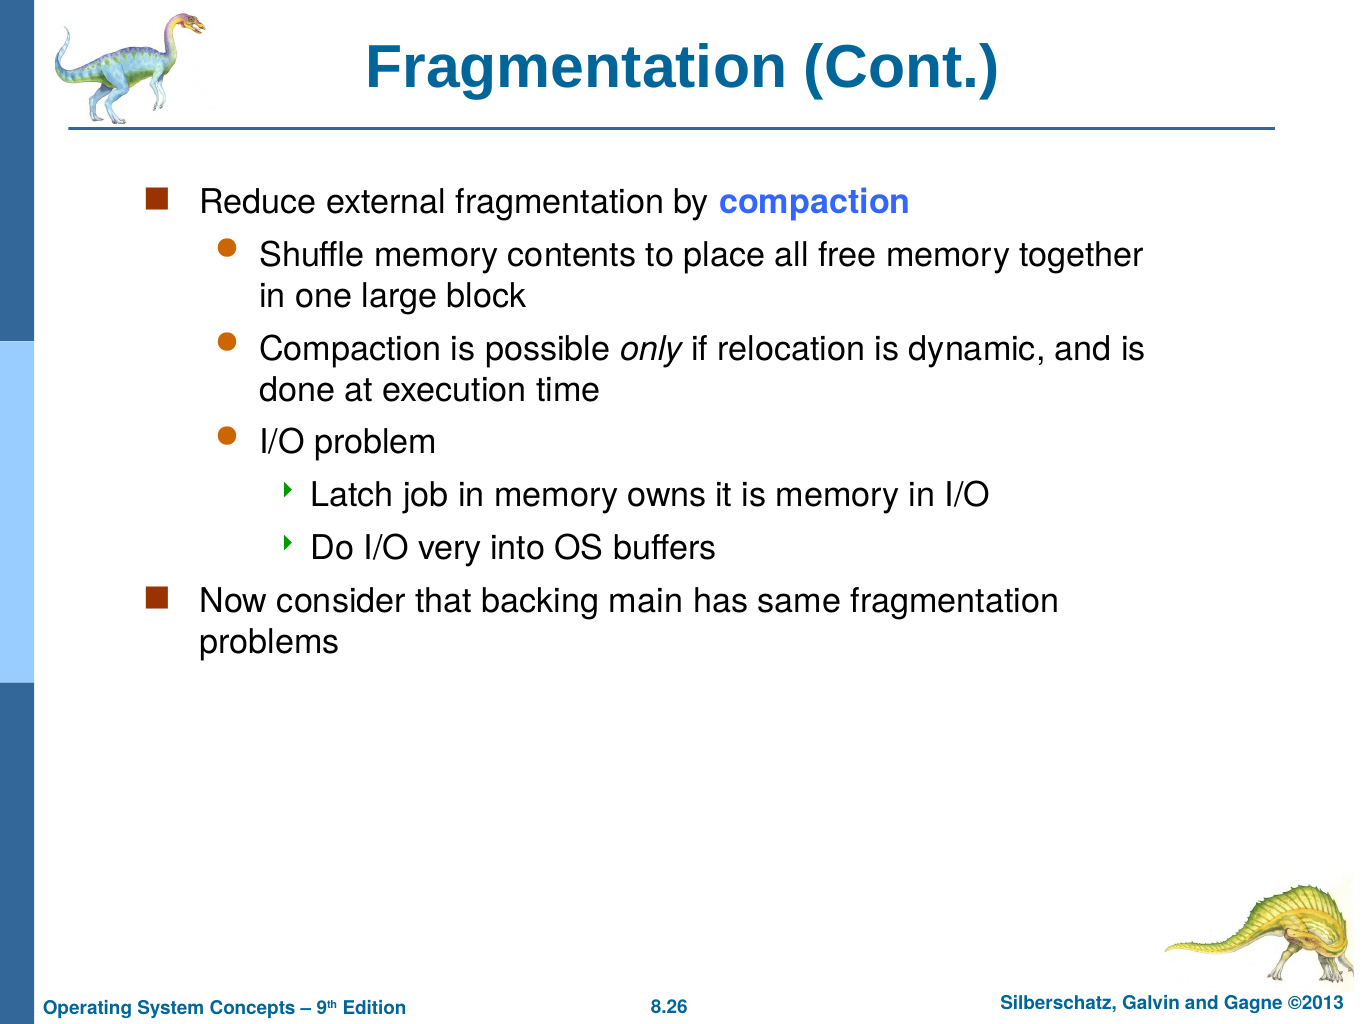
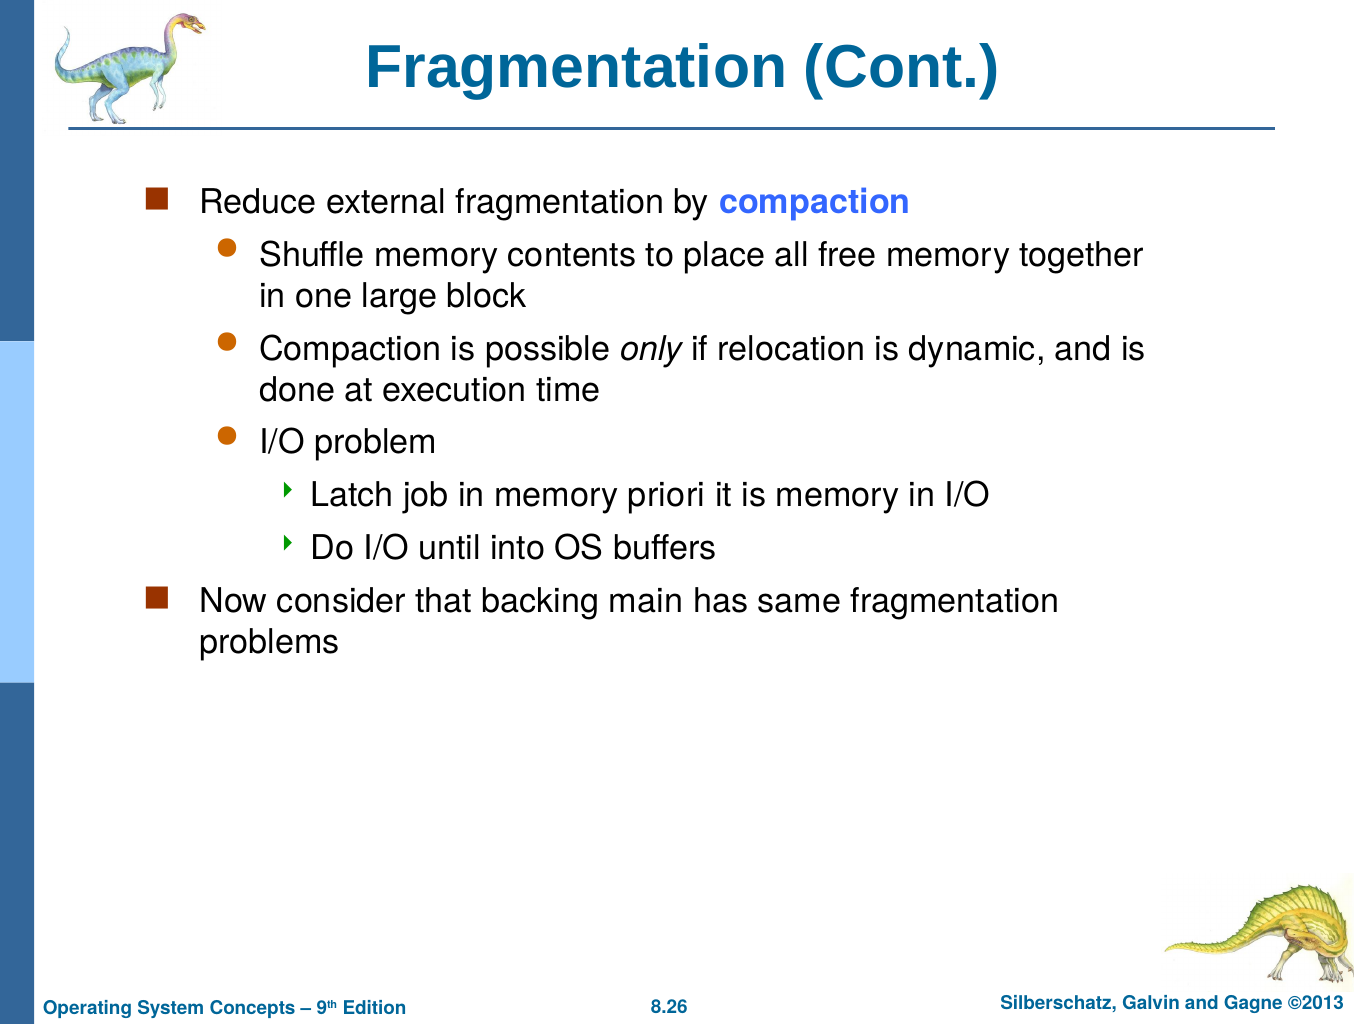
owns: owns -> priori
very: very -> until
